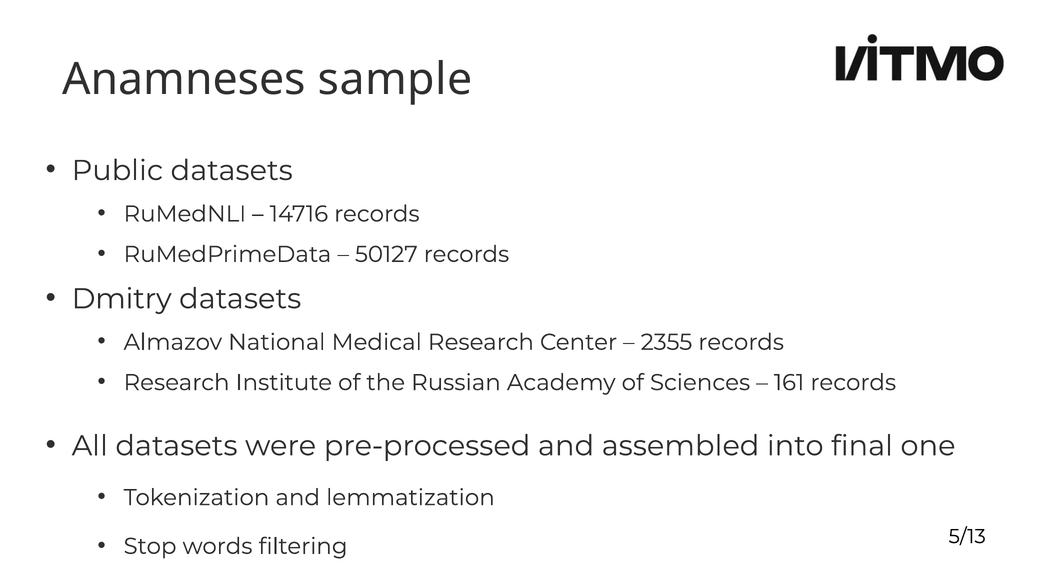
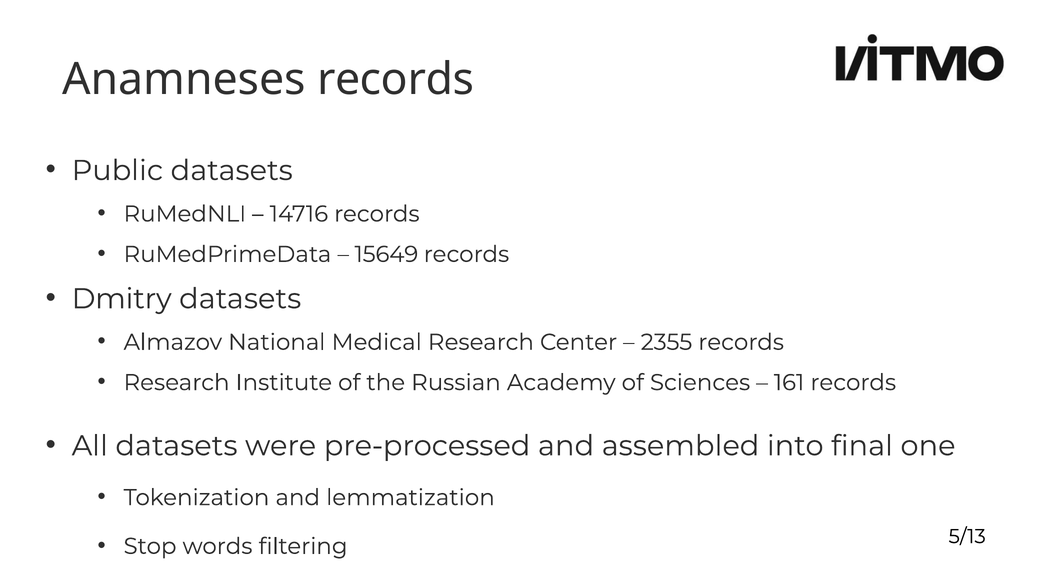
Anamneses sample: sample -> records
50127: 50127 -> 15649
